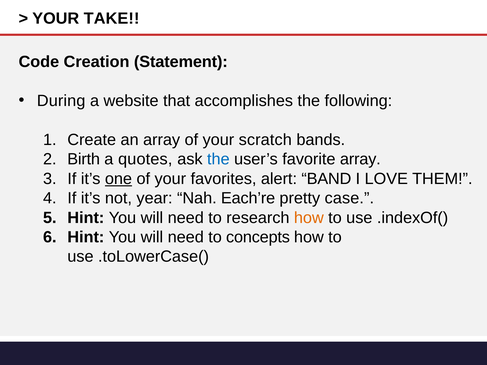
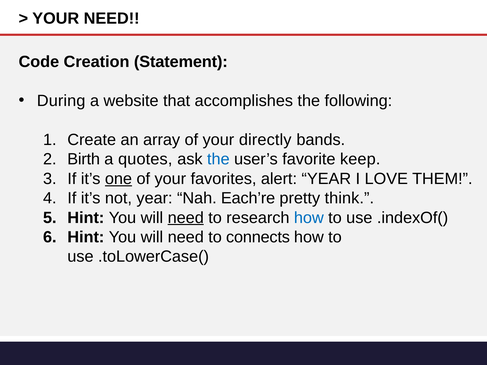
YOUR TAKE: TAKE -> NEED
scratch: scratch -> directly
favorite array: array -> keep
alert BAND: BAND -> YEAR
case: case -> think
need at (186, 218) underline: none -> present
how at (309, 218) colour: orange -> blue
concepts: concepts -> connects
